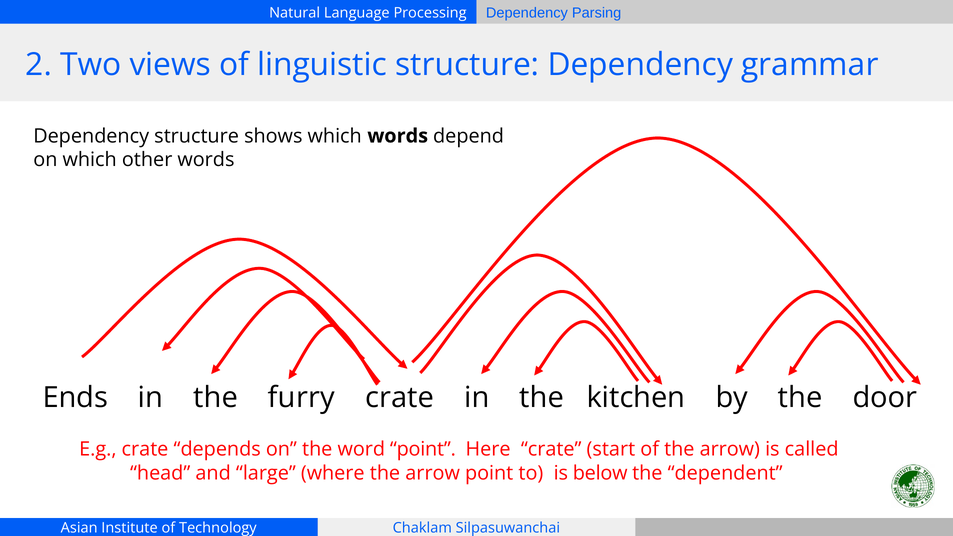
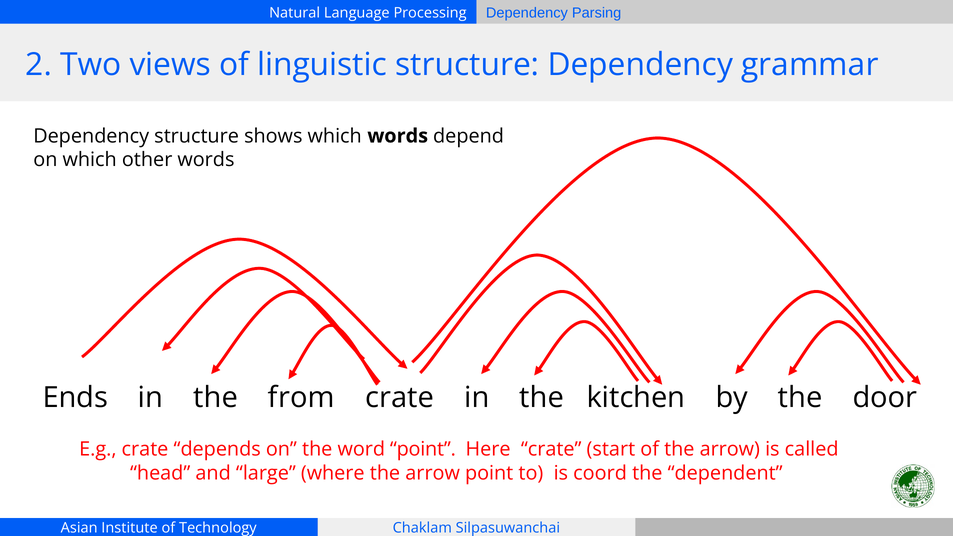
furry: furry -> from
below: below -> coord
